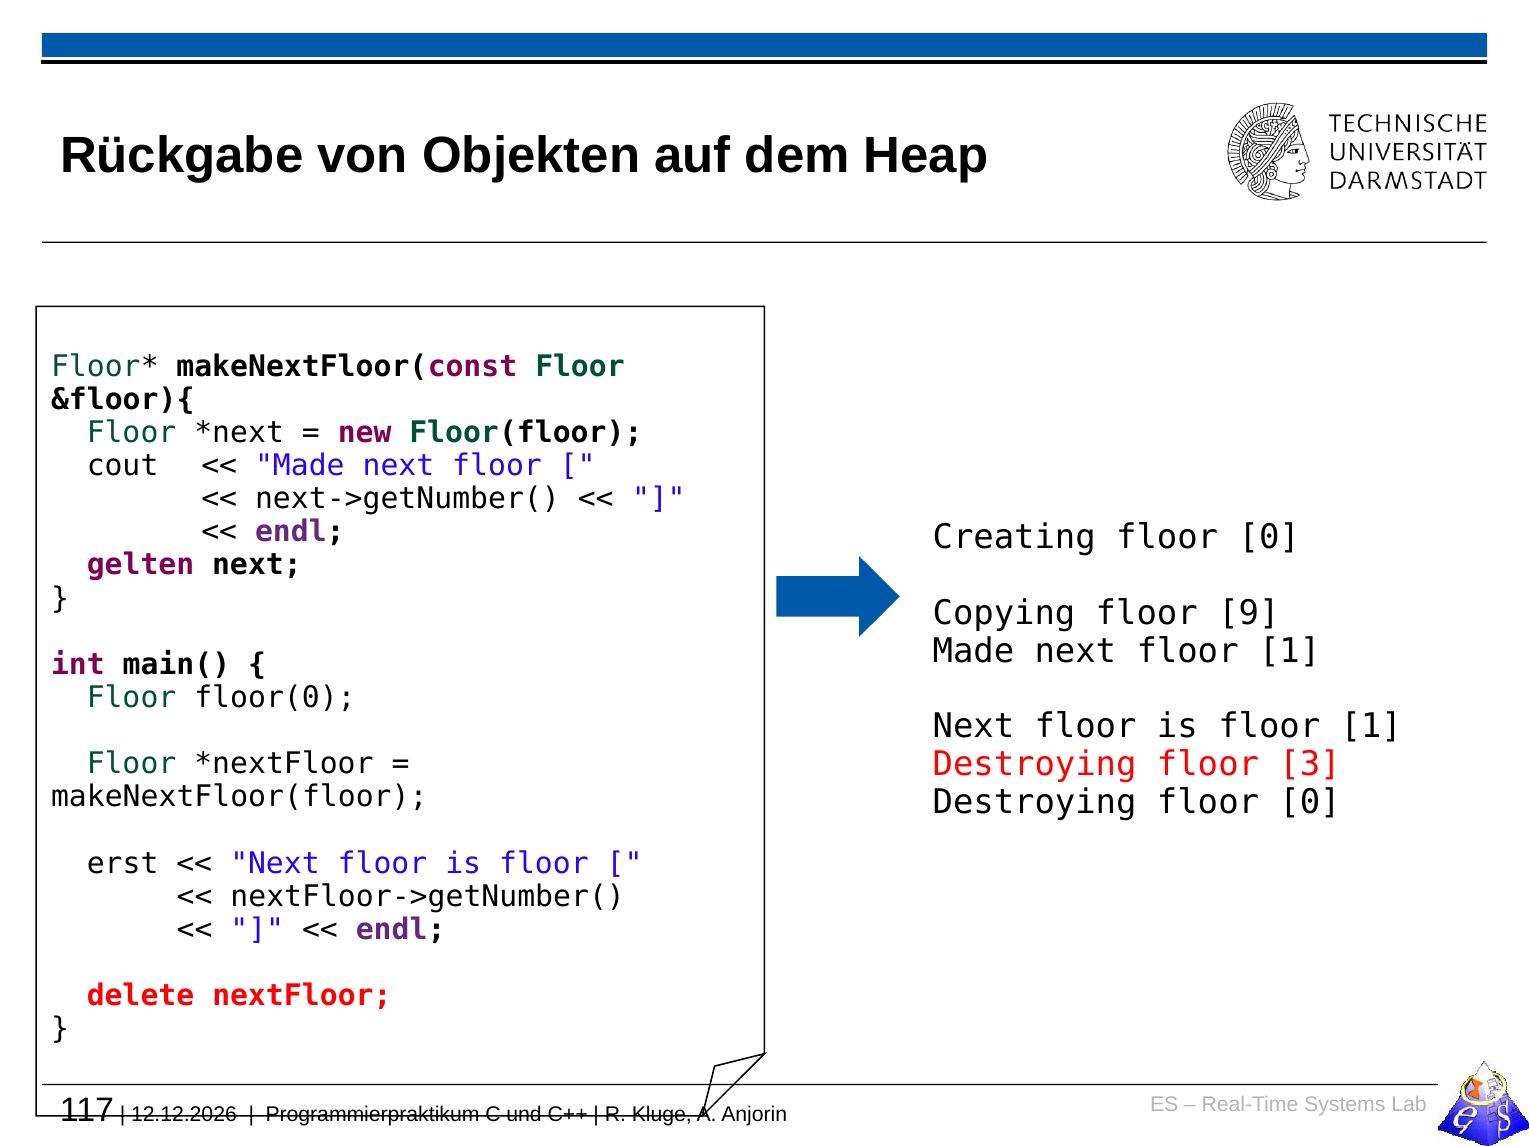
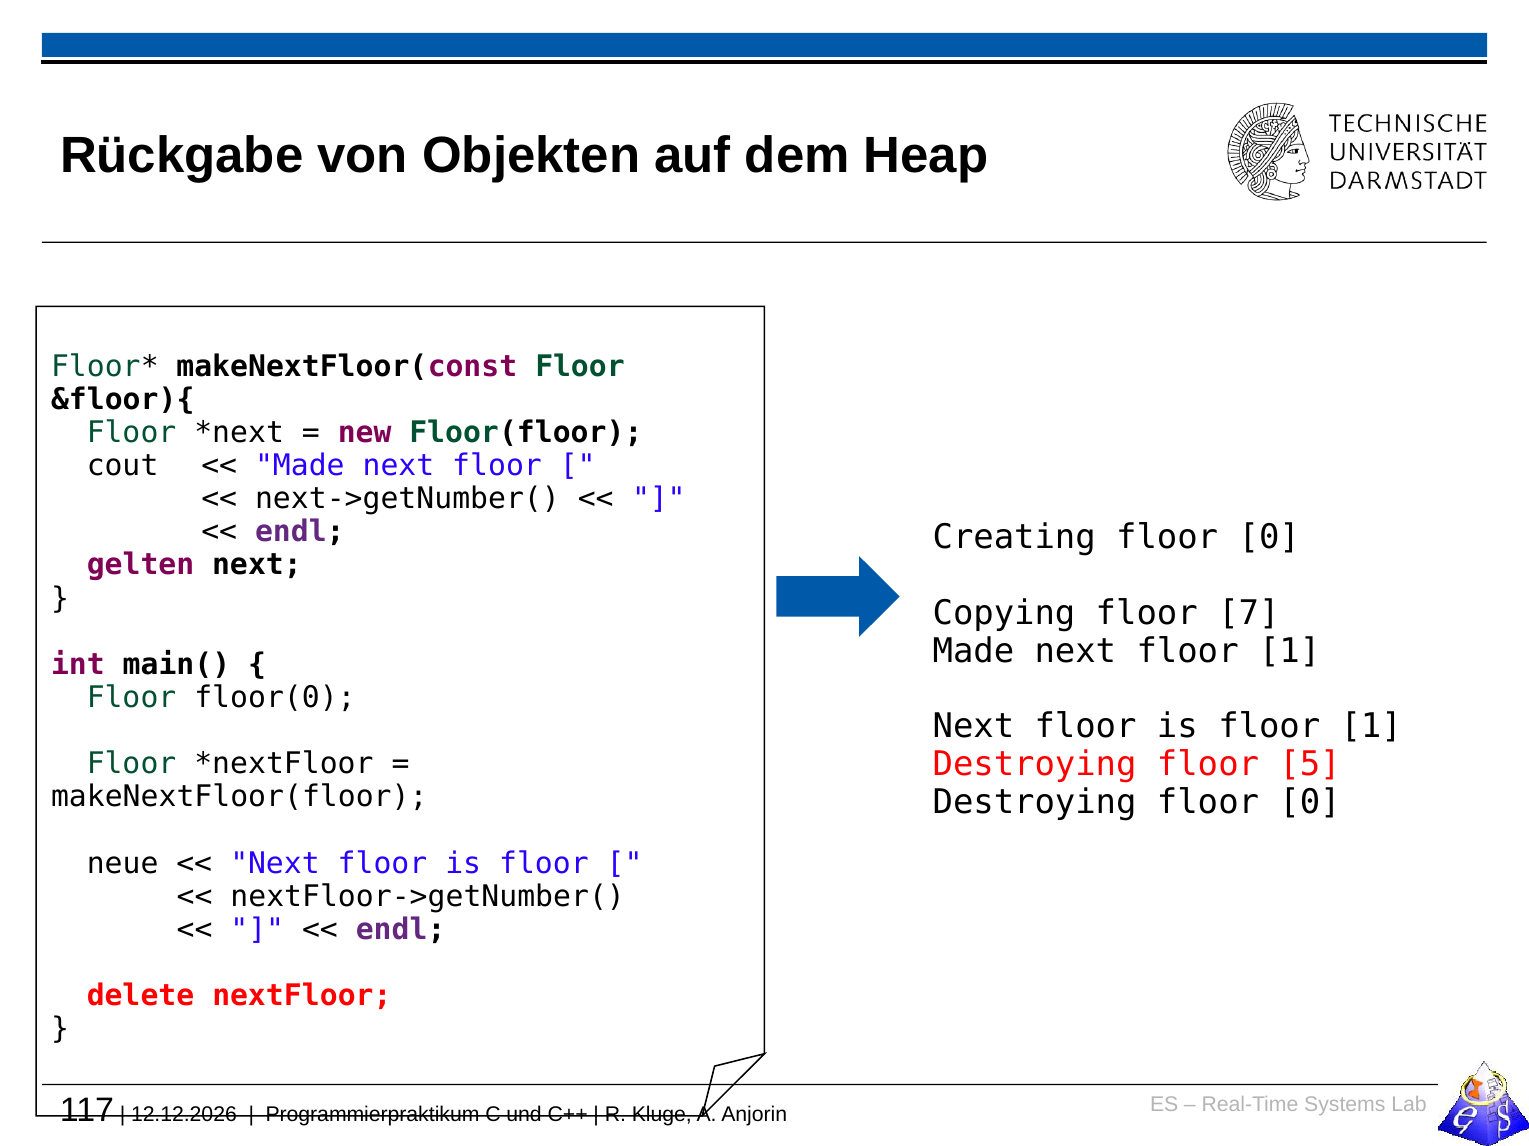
9: 9 -> 7
3: 3 -> 5
erst: erst -> neue
